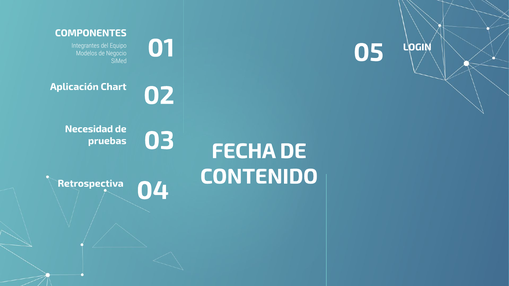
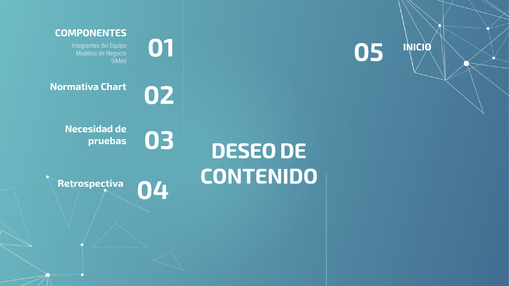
LOGIN: LOGIN -> INICIO
Aplicación: Aplicación -> Normativa
FECHA: FECHA -> DESEO
